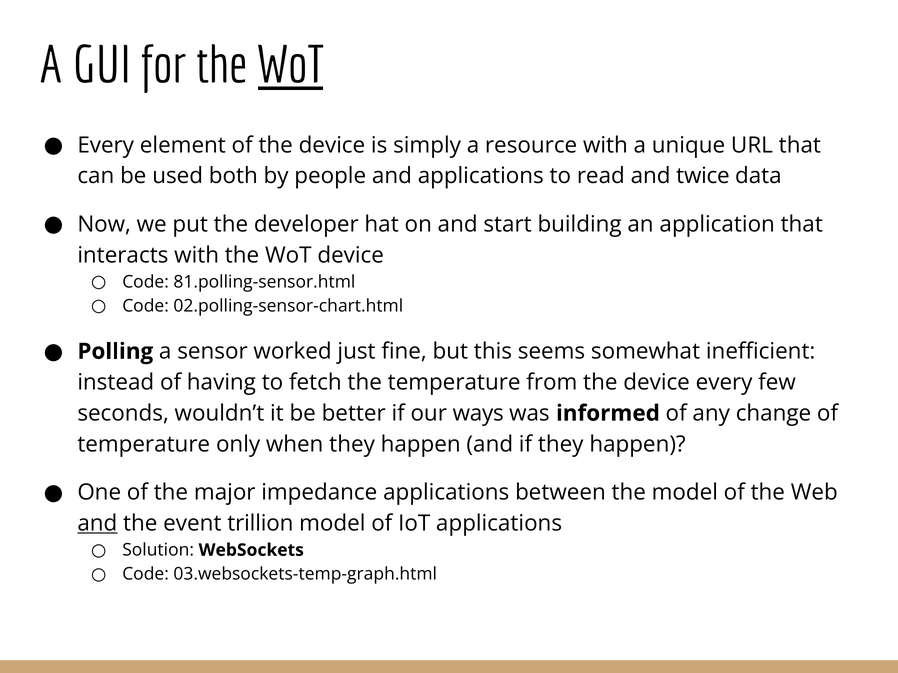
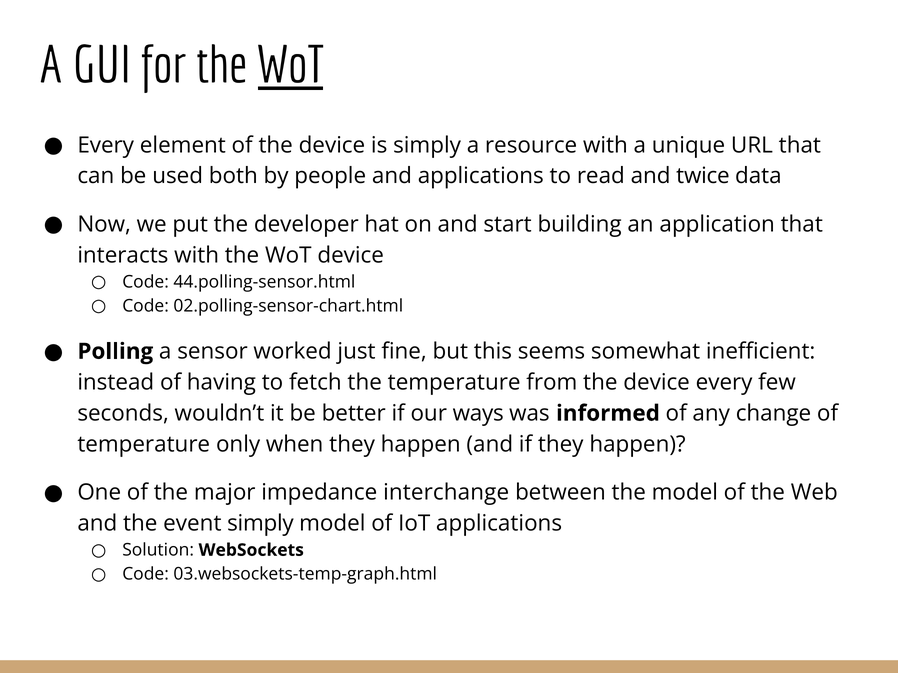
81.polling-sensor.html: 81.polling-sensor.html -> 44.polling-sensor.html
impedance applications: applications -> interchange
and at (97, 524) underline: present -> none
event trillion: trillion -> simply
